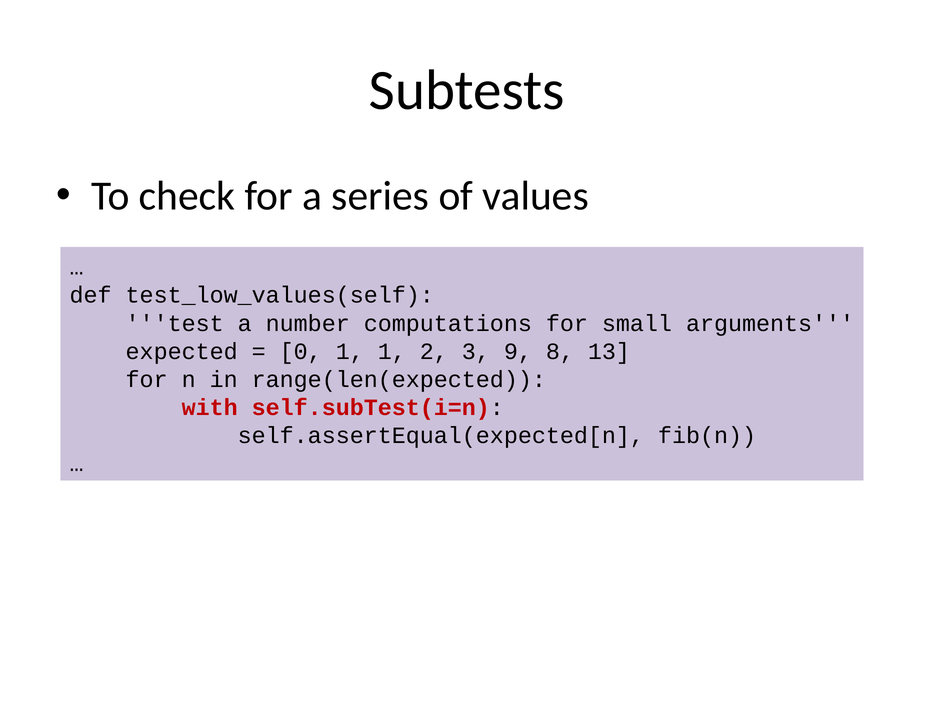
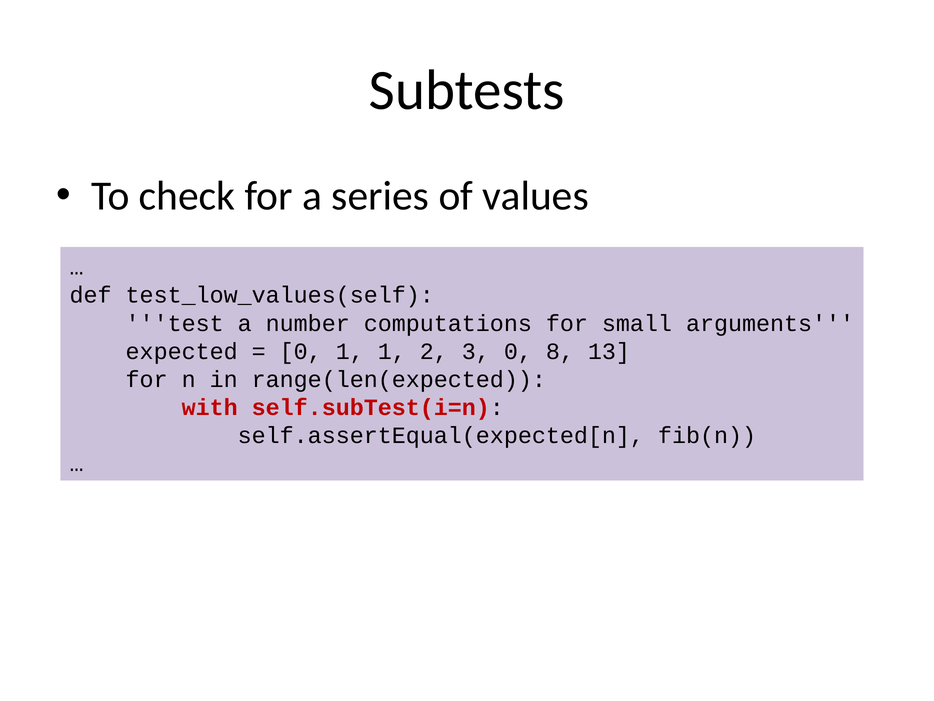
3 9: 9 -> 0
